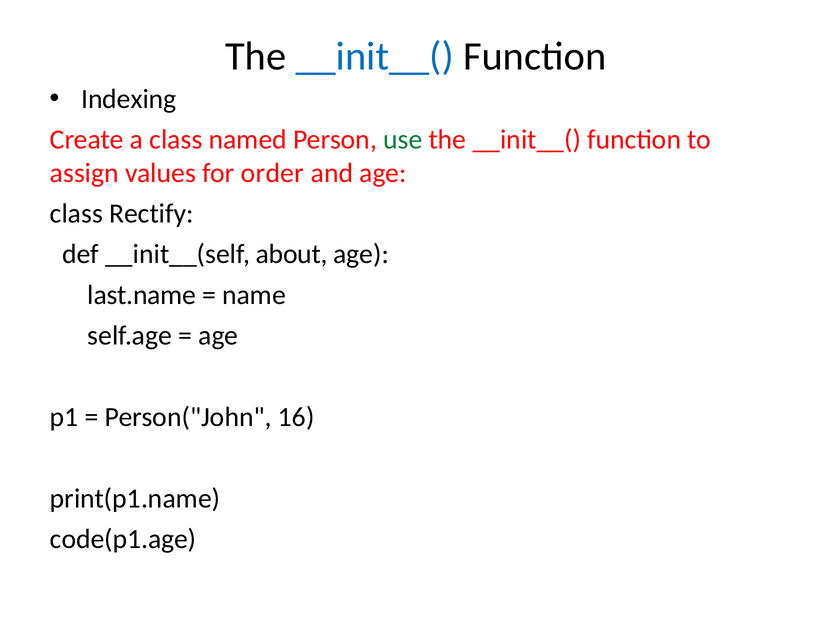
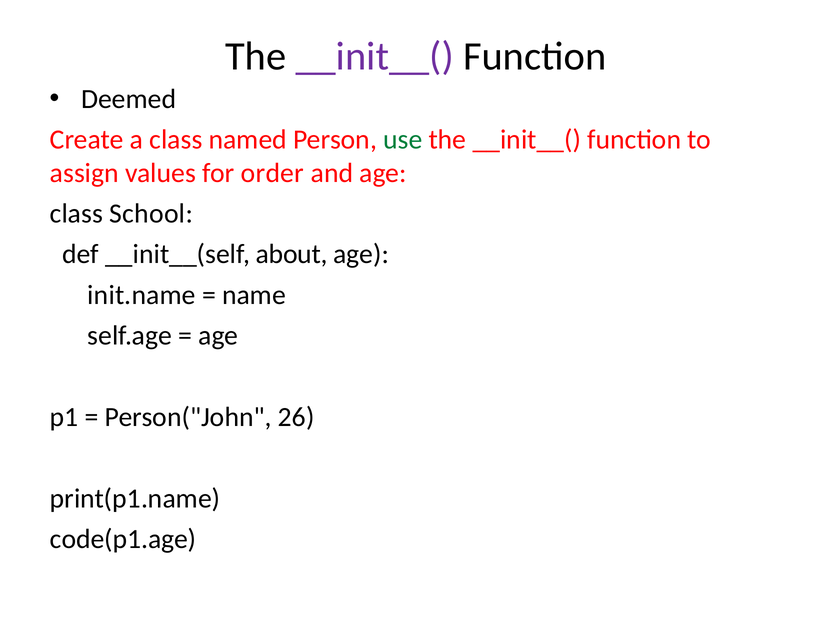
__init__( at (375, 56) colour: blue -> purple
Indexing: Indexing -> Deemed
Rectify: Rectify -> School
last.name: last.name -> init.name
16: 16 -> 26
